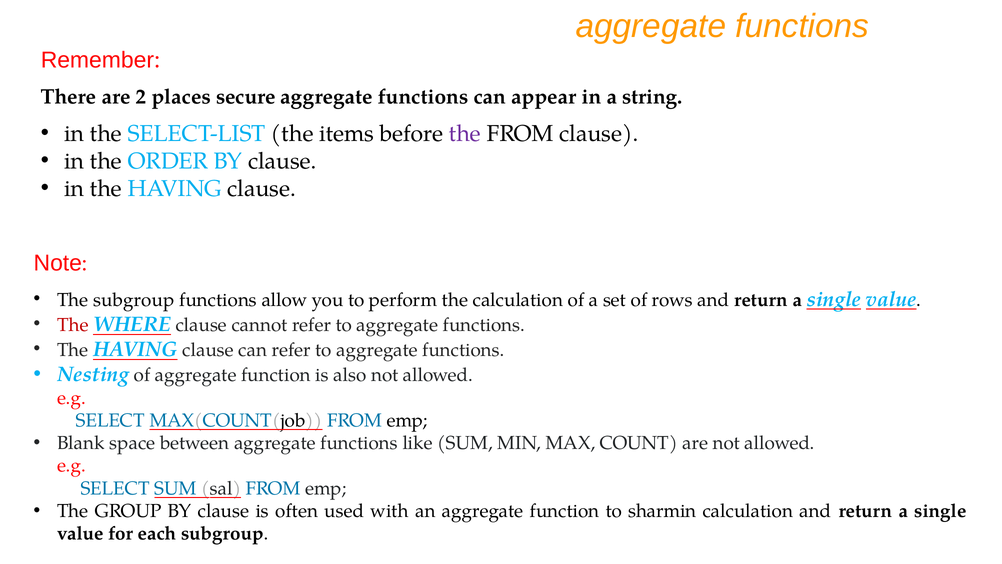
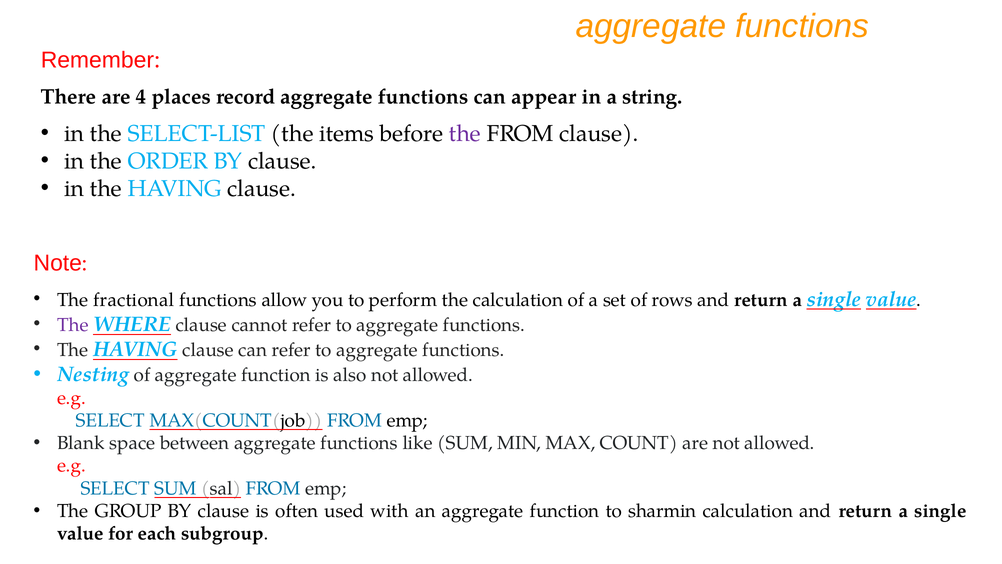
2: 2 -> 4
secure: secure -> record
The subgroup: subgroup -> fractional
The at (73, 325) colour: red -> purple
